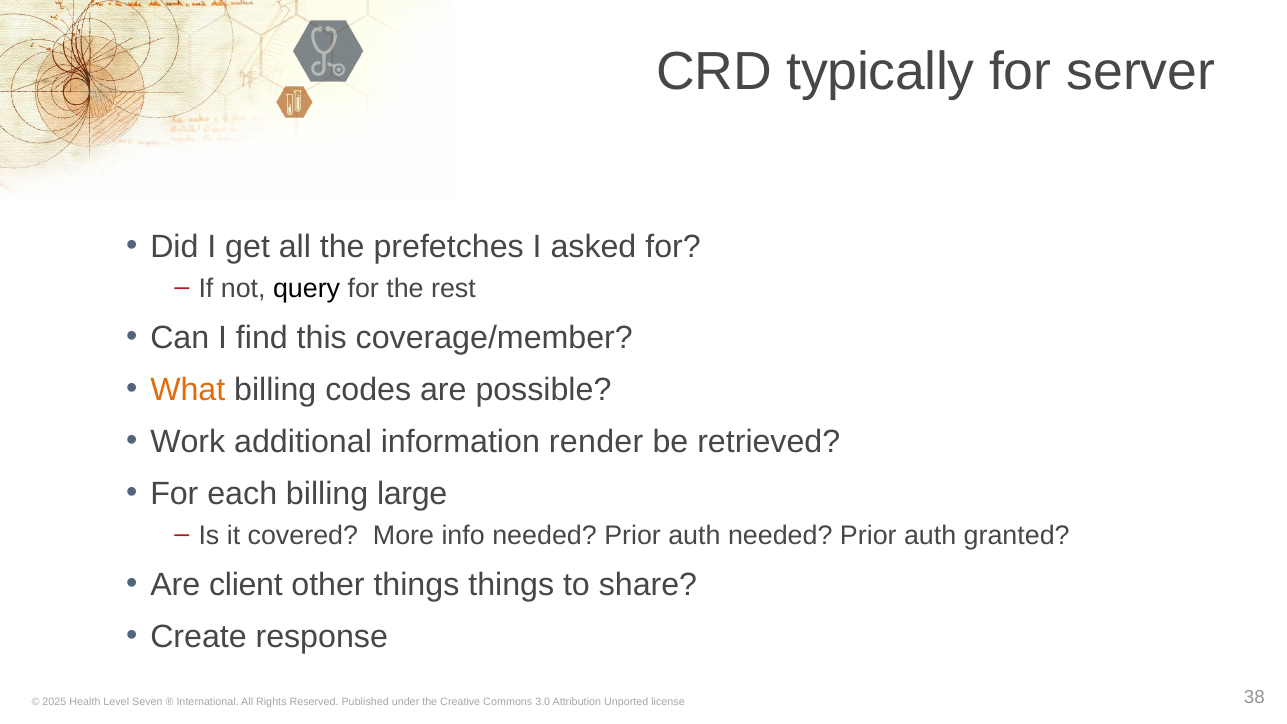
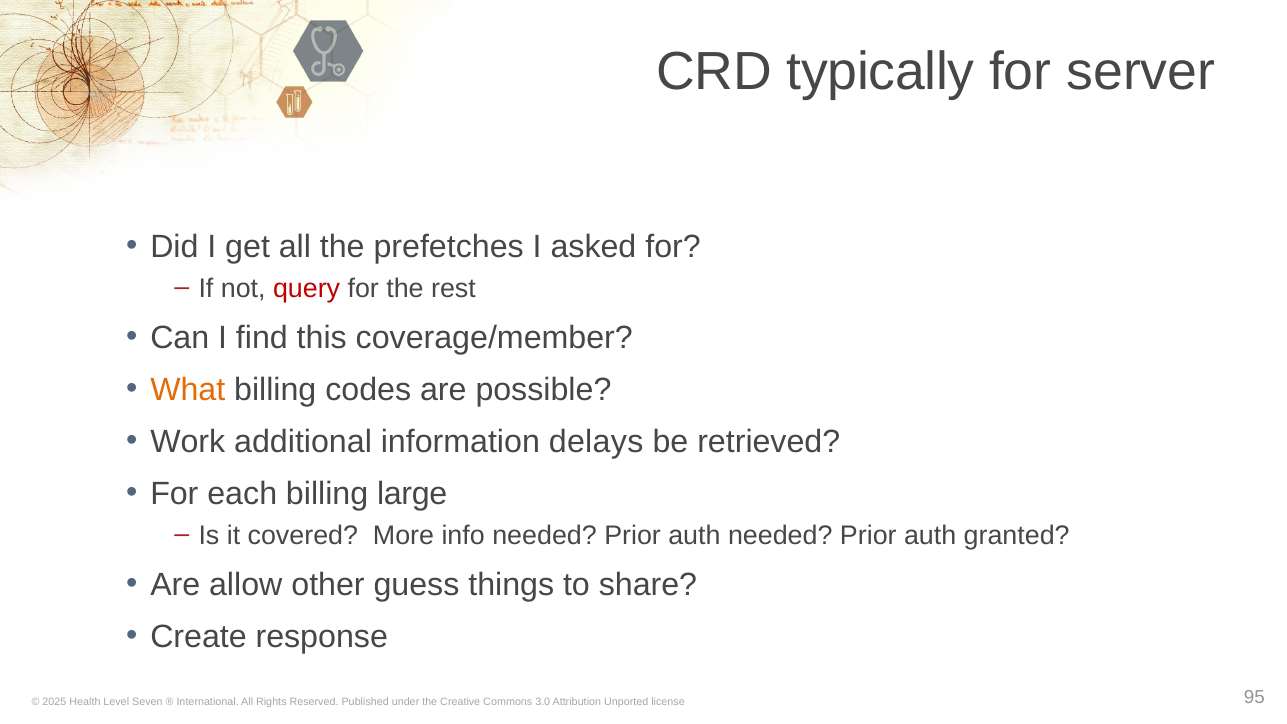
query colour: black -> red
render: render -> delays
client: client -> allow
other things: things -> guess
38: 38 -> 95
